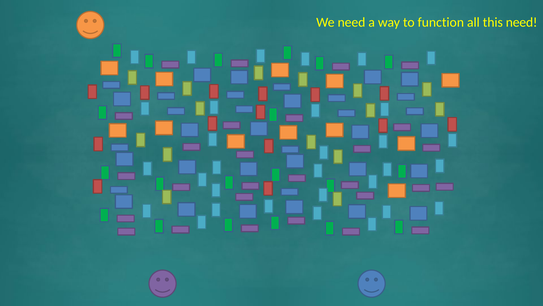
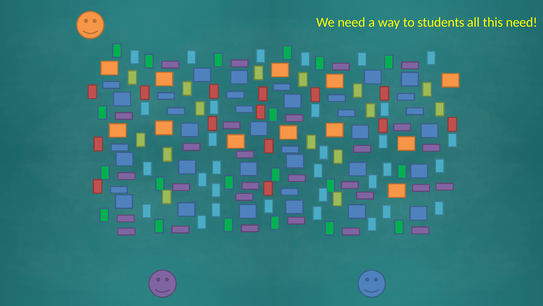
function: function -> students
